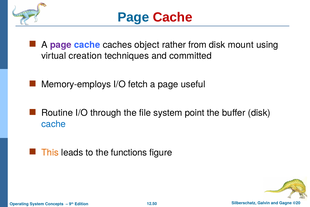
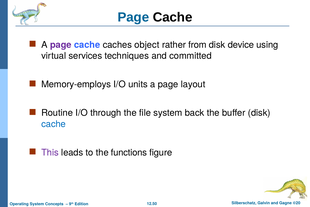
Cache at (173, 17) colour: red -> black
mount: mount -> device
creation: creation -> services
fetch: fetch -> units
useful: useful -> layout
point: point -> back
This colour: orange -> purple
